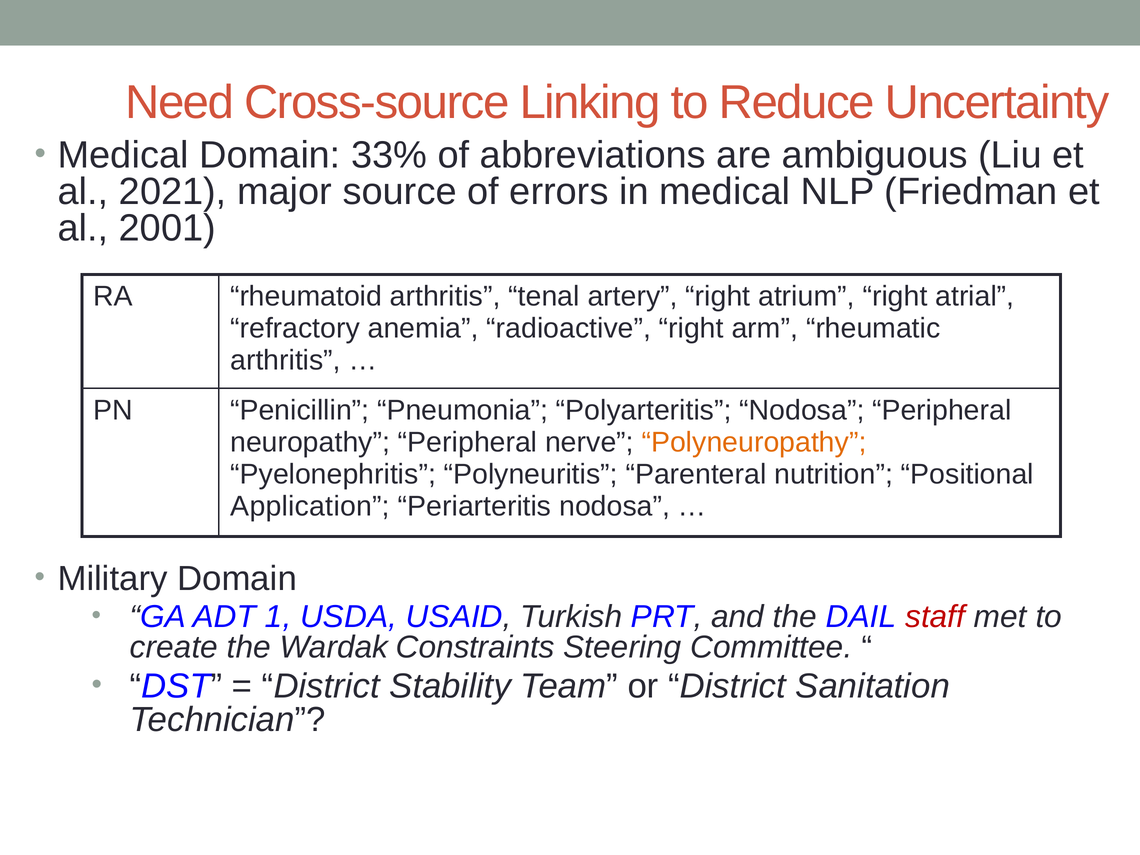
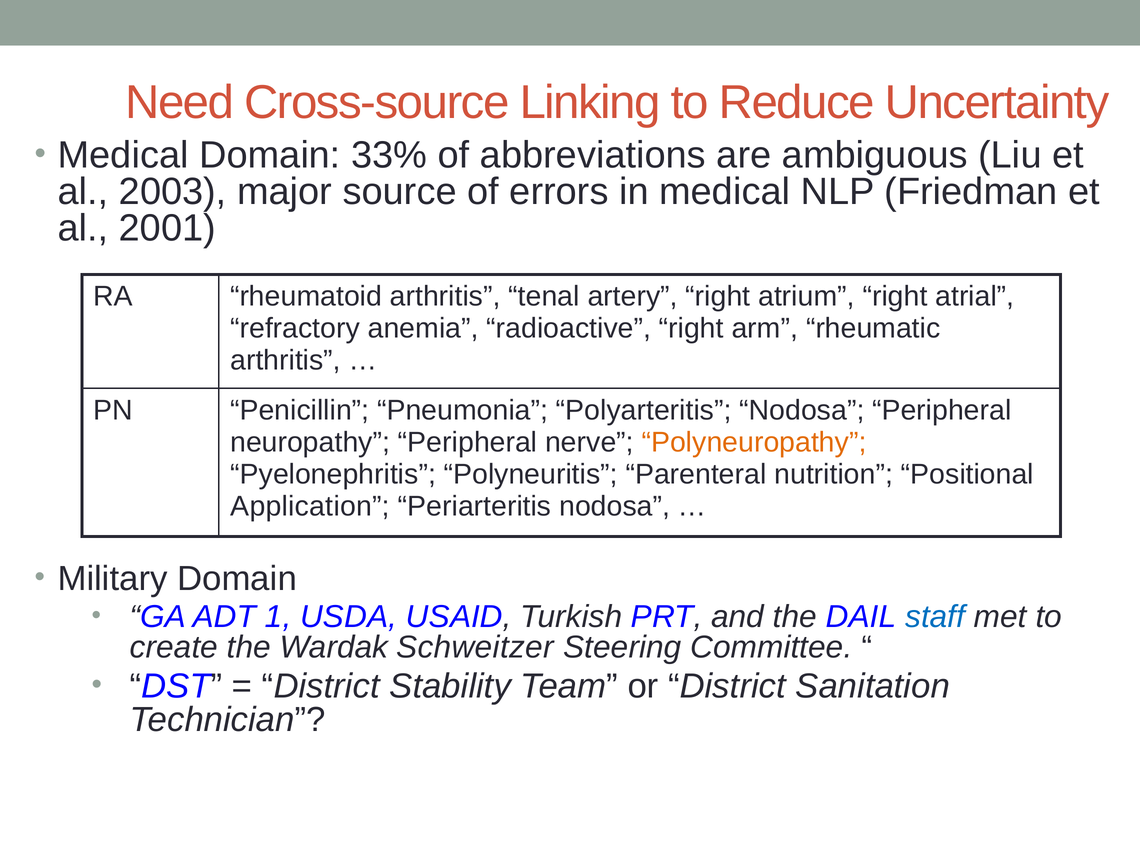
2021: 2021 -> 2003
staff colour: red -> blue
Constraints: Constraints -> Schweitzer
